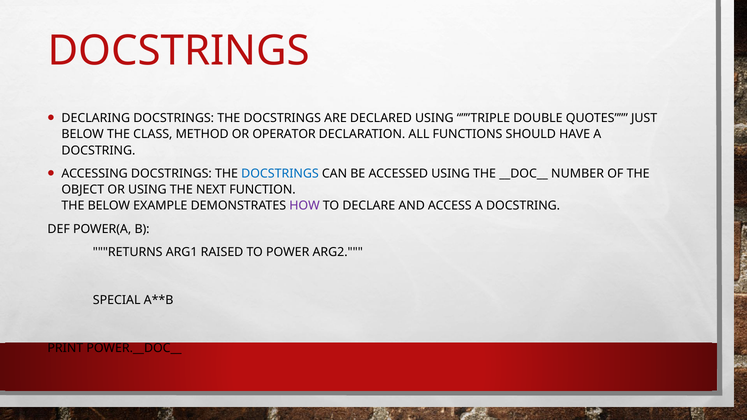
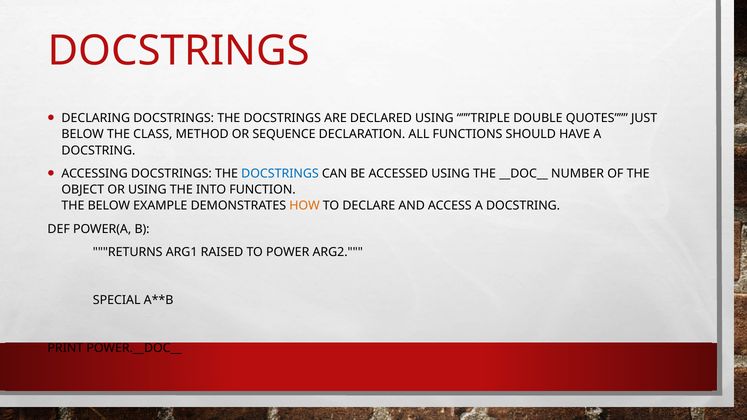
OPERATOR: OPERATOR -> SEQUENCE
NEXT: NEXT -> INTO
HOW colour: purple -> orange
